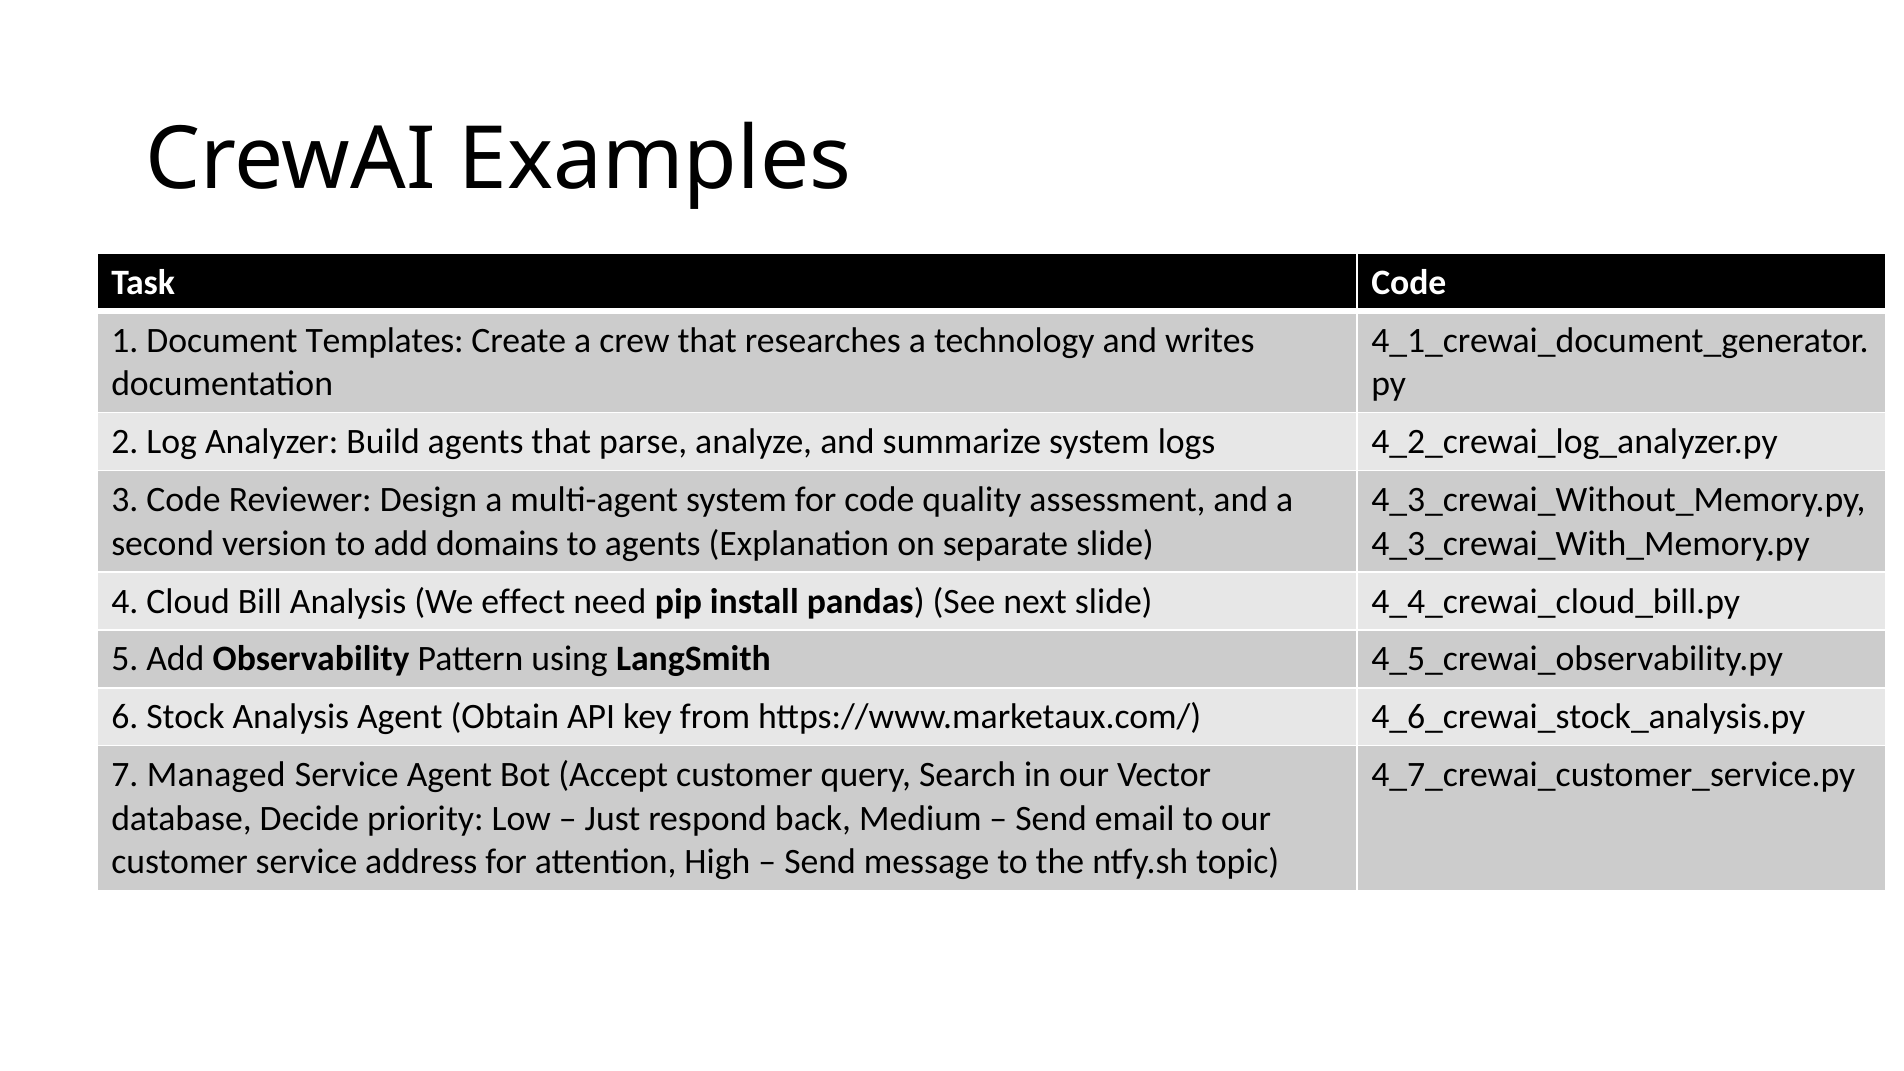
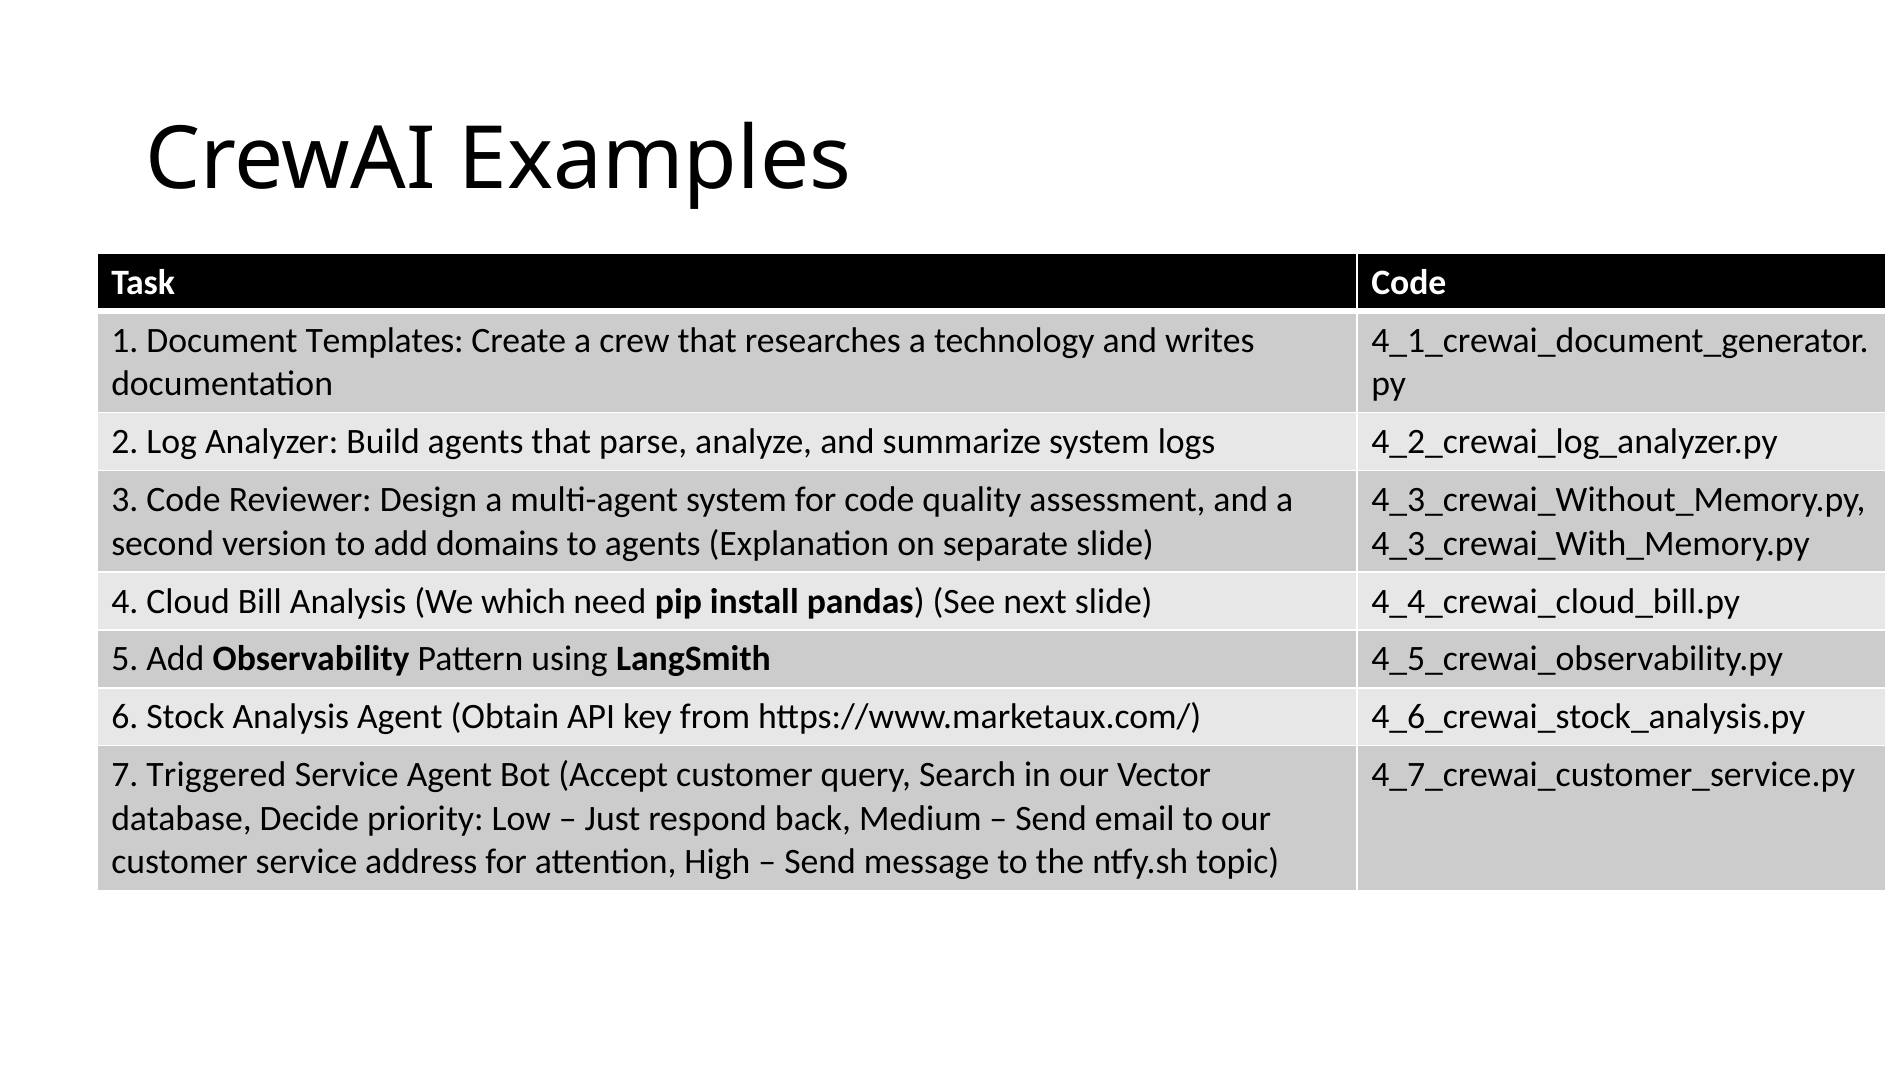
effect: effect -> which
Managed: Managed -> Triggered
